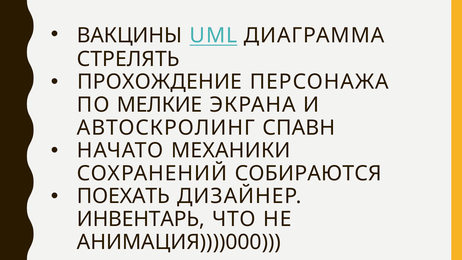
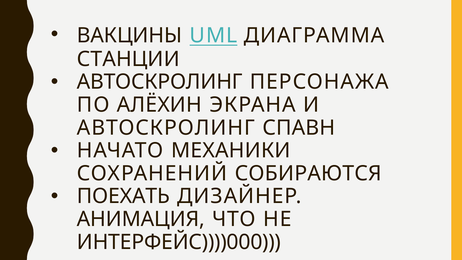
СТРЕЛЯТЬ: СТРЕЛЯТЬ -> СТАНЦИИ
ПРОХОЖДЕНИЕ at (160, 82): ПРОХОЖДЕНИЕ -> АВТОСКРОЛИНГ
МЕЛКИЕ: МЕЛКИЕ -> АЛЁХИН
ИНВЕНТАРЬ: ИНВЕНТАРЬ -> АНИМАЦИЯ
АНИМАЦИЯ))))000: АНИМАЦИЯ))))000 -> ИНТЕРФЕЙС))))000
